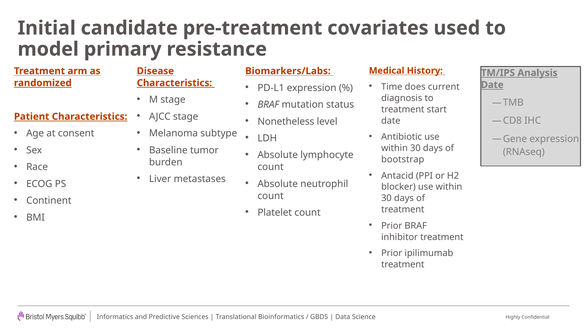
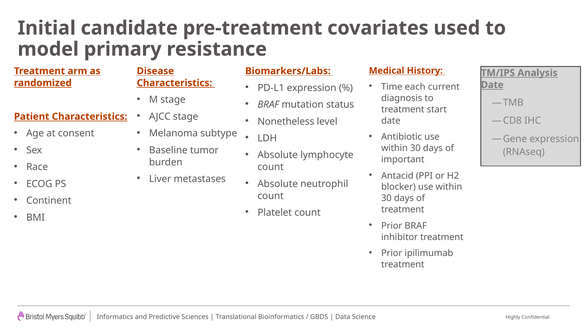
does: does -> each
bootstrap: bootstrap -> important
